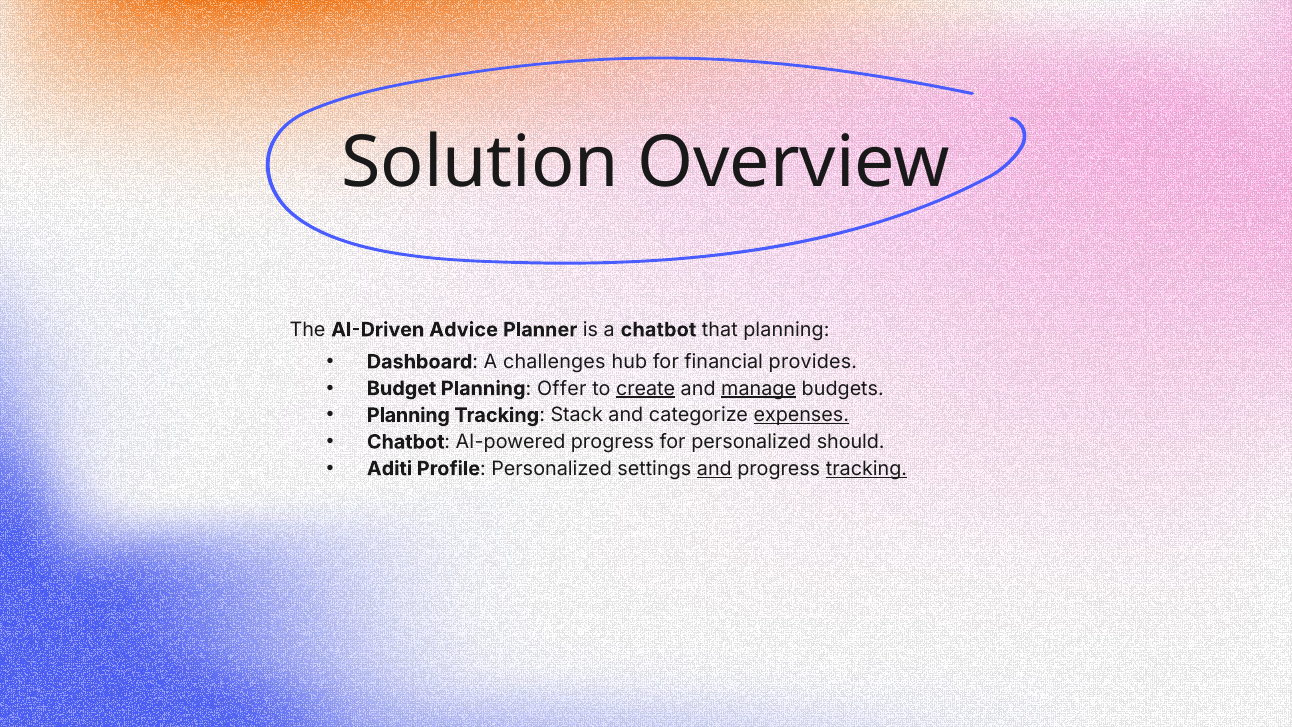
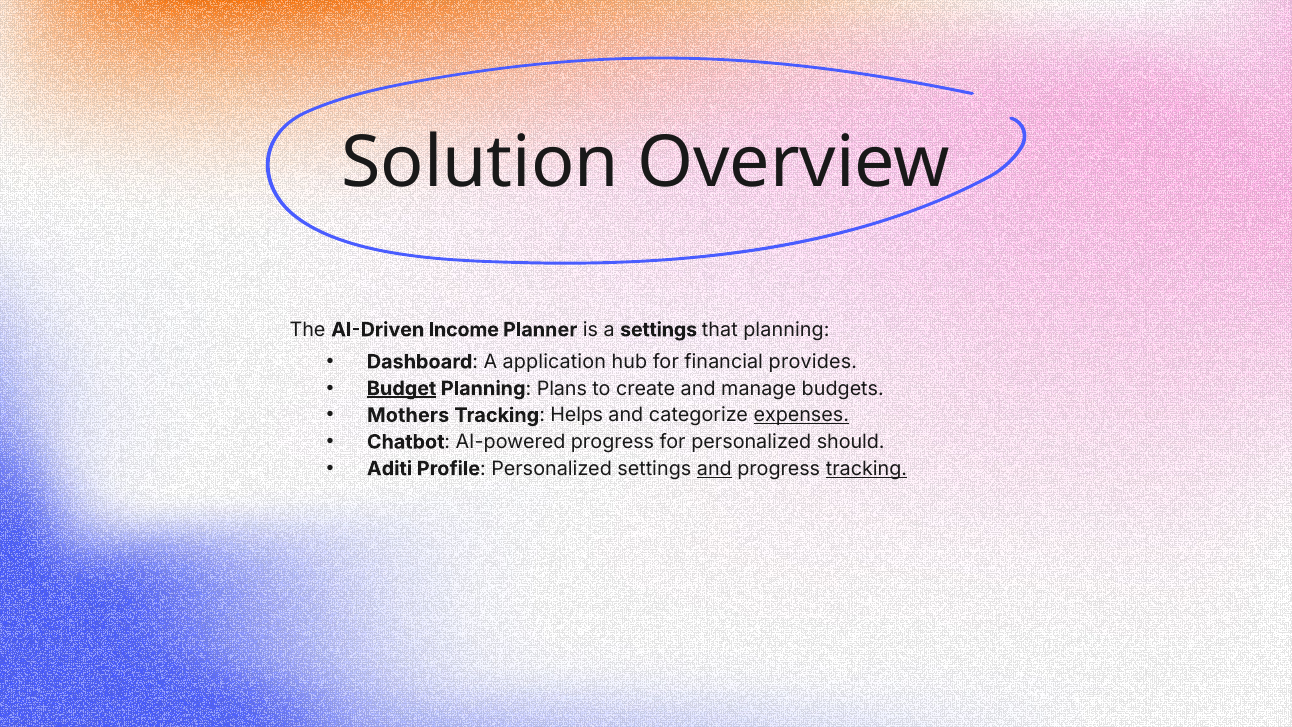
Advice: Advice -> Income
a chatbot: chatbot -> settings
challenges: challenges -> application
Budget underline: none -> present
Offer: Offer -> Plans
create underline: present -> none
manage underline: present -> none
Planning at (408, 415): Planning -> Mothers
Stack: Stack -> Helps
